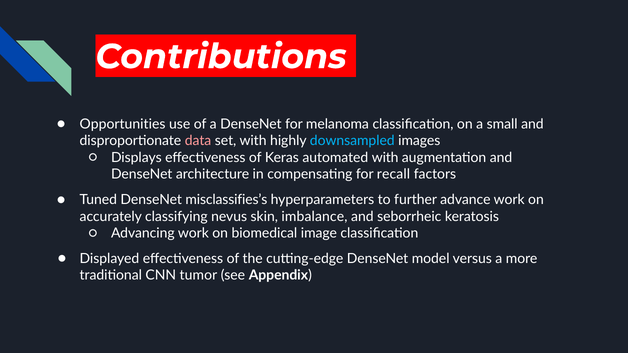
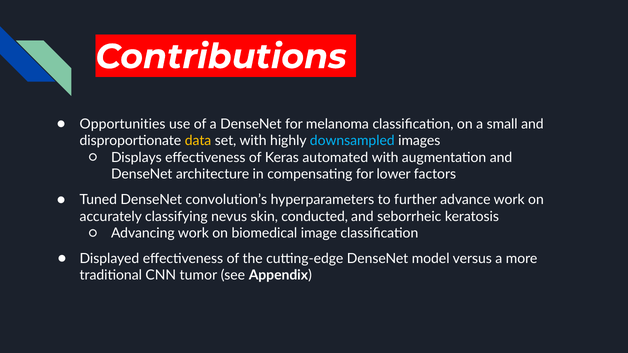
data colour: pink -> yellow
recall: recall -> lower
misclassifies’s: misclassifies’s -> convolution’s
imbalance: imbalance -> conducted
